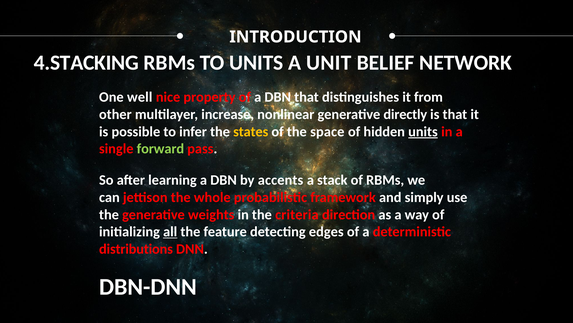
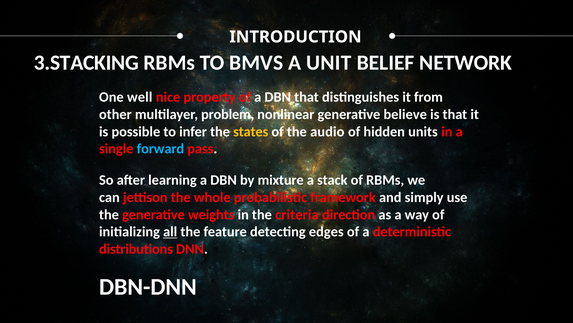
4.STACKING: 4.STACKING -> 3.STACKING
TO UNITS: UNITS -> BMVS
increase: increase -> problem
directly: directly -> believe
space: space -> audio
units at (423, 131) underline: present -> none
forward colour: light green -> light blue
accents: accents -> mixture
